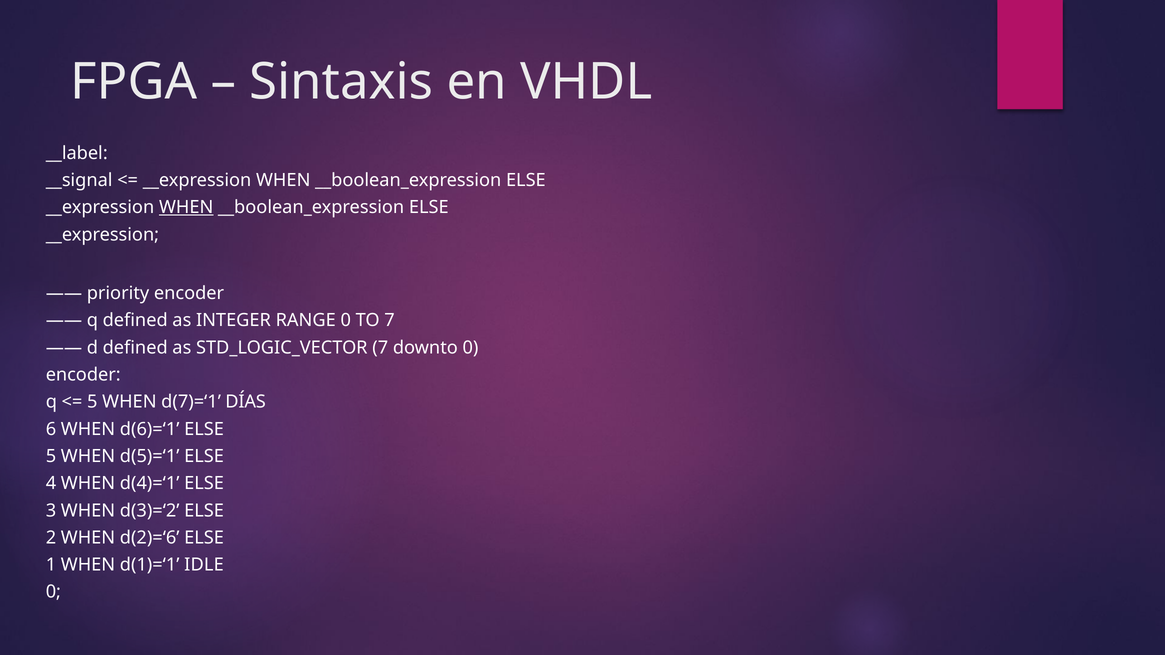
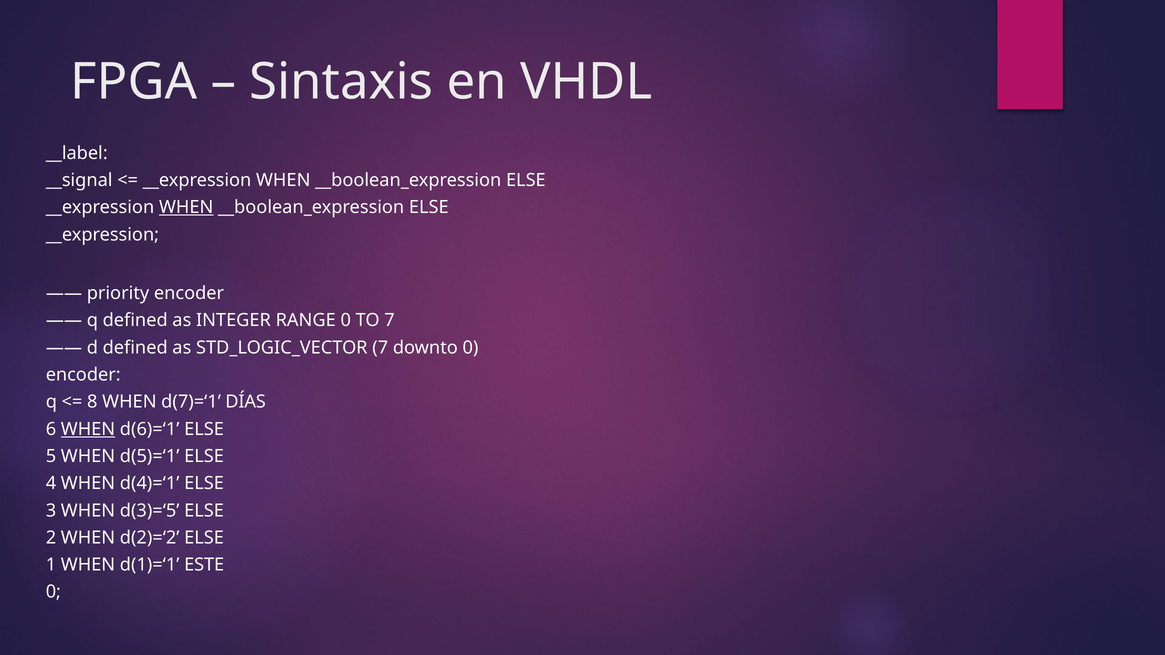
5 at (92, 402): 5 -> 8
WHEN at (88, 429) underline: none -> present
d(3)=‘2: d(3)=‘2 -> d(3)=‘5
d(2)=‘6: d(2)=‘6 -> d(2)=‘2
IDLE: IDLE -> ESTE
